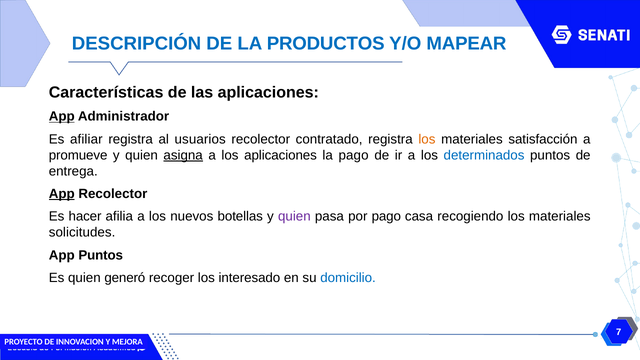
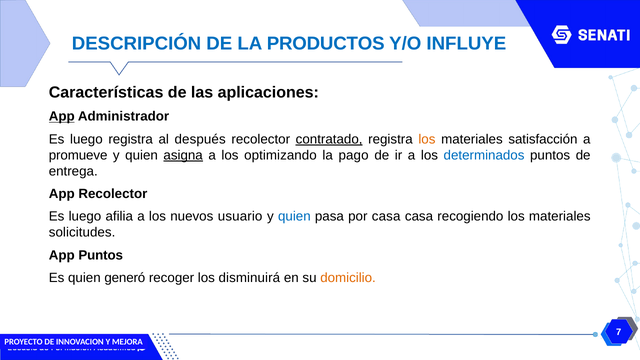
MAPEAR: MAPEAR -> INFLUYE
afiliar at (86, 139): afiliar -> luego
usuarios: usuarios -> después
contratado underline: none -> present
los aplicaciones: aplicaciones -> optimizando
App at (62, 194) underline: present -> none
hacer at (85, 217): hacer -> luego
botellas: botellas -> usuario
quien at (294, 217) colour: purple -> blue
por pago: pago -> casa
interesado: interesado -> disminuirá
domicilio colour: blue -> orange
